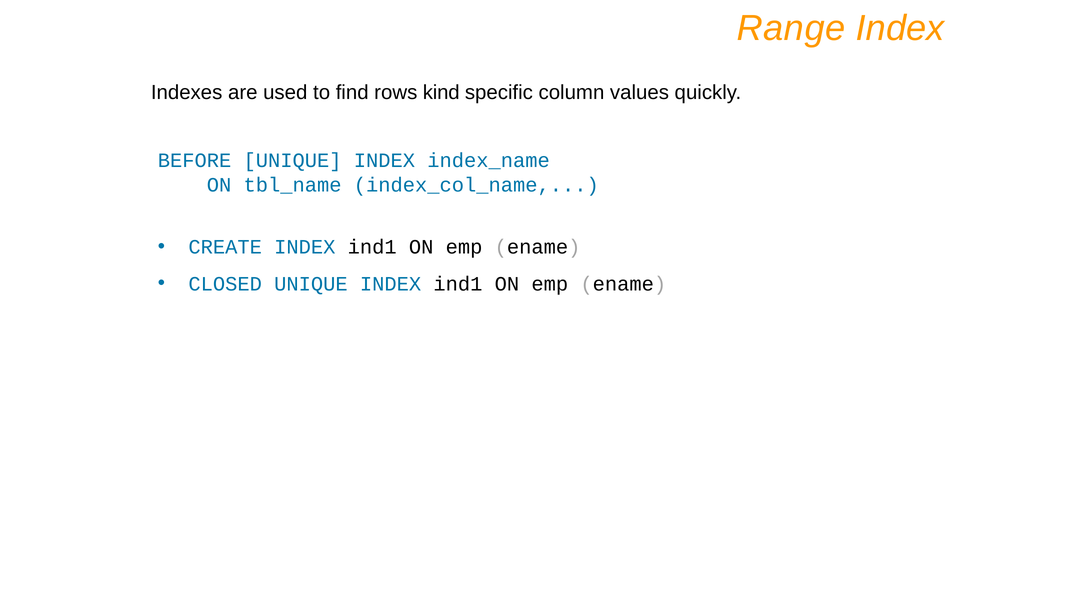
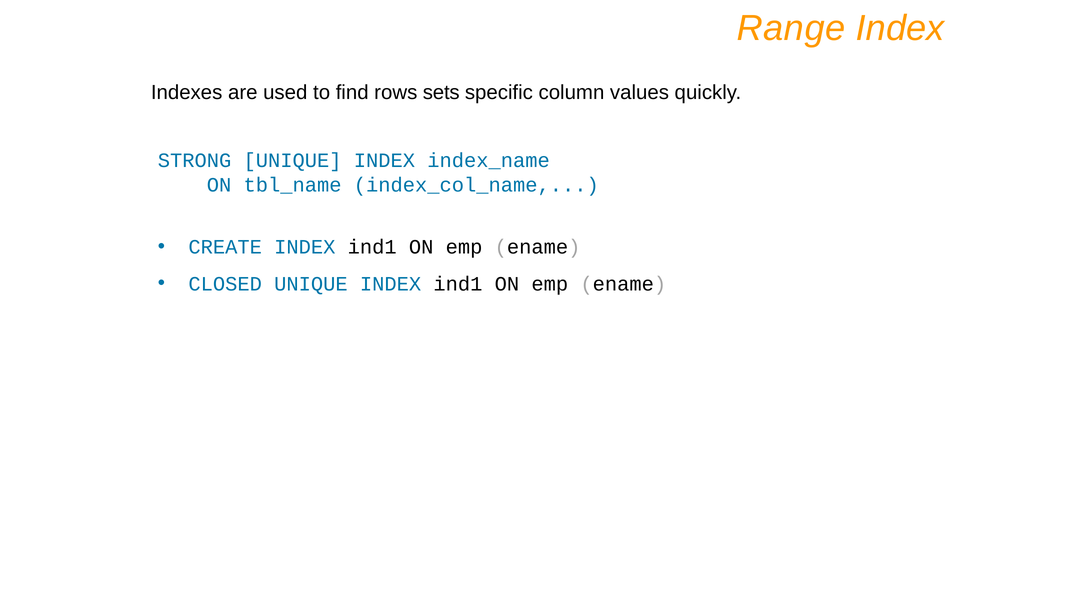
kind: kind -> sets
BEFORE: BEFORE -> STRONG
